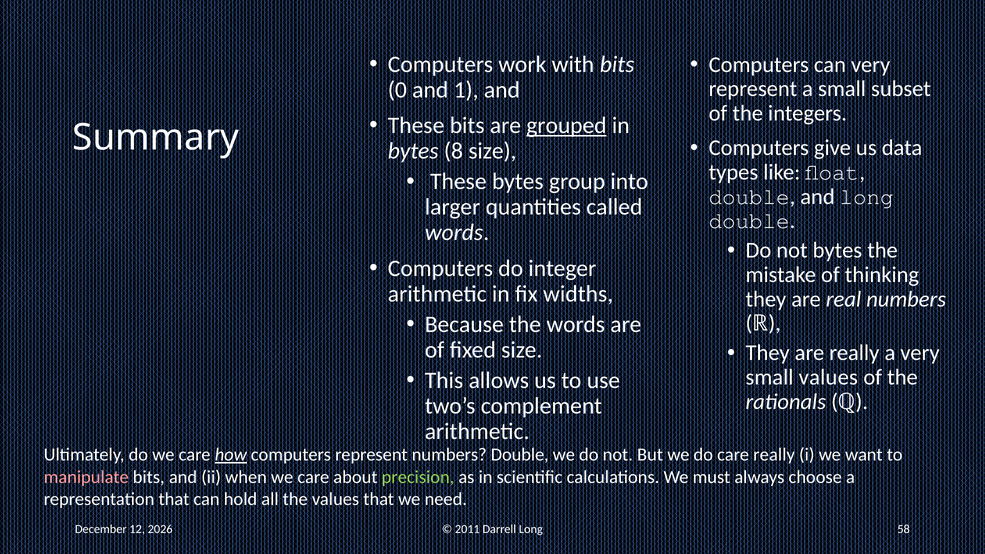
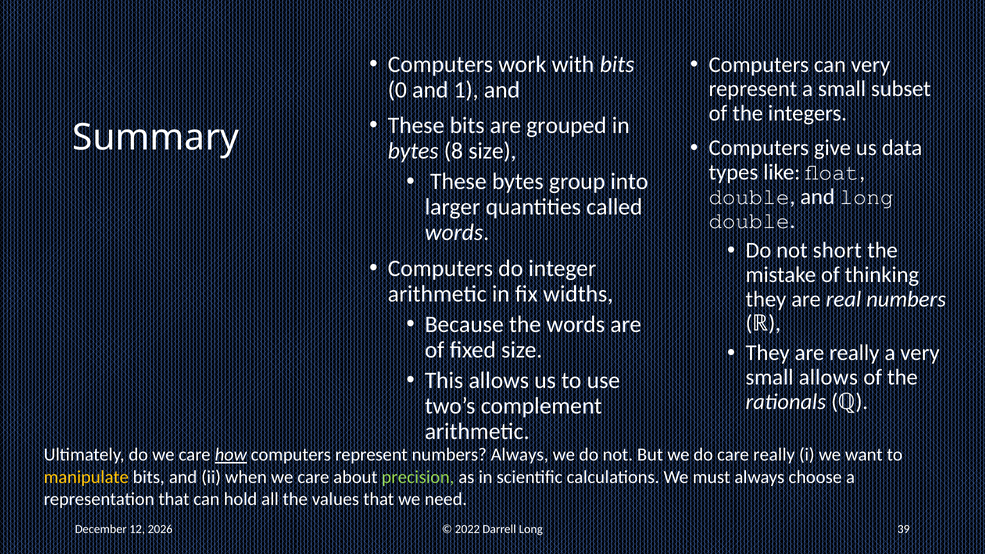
grouped underline: present -> none
not bytes: bytes -> short
small values: values -> allows
numbers Double: Double -> Always
manipulate colour: pink -> yellow
2011: 2011 -> 2022
58: 58 -> 39
